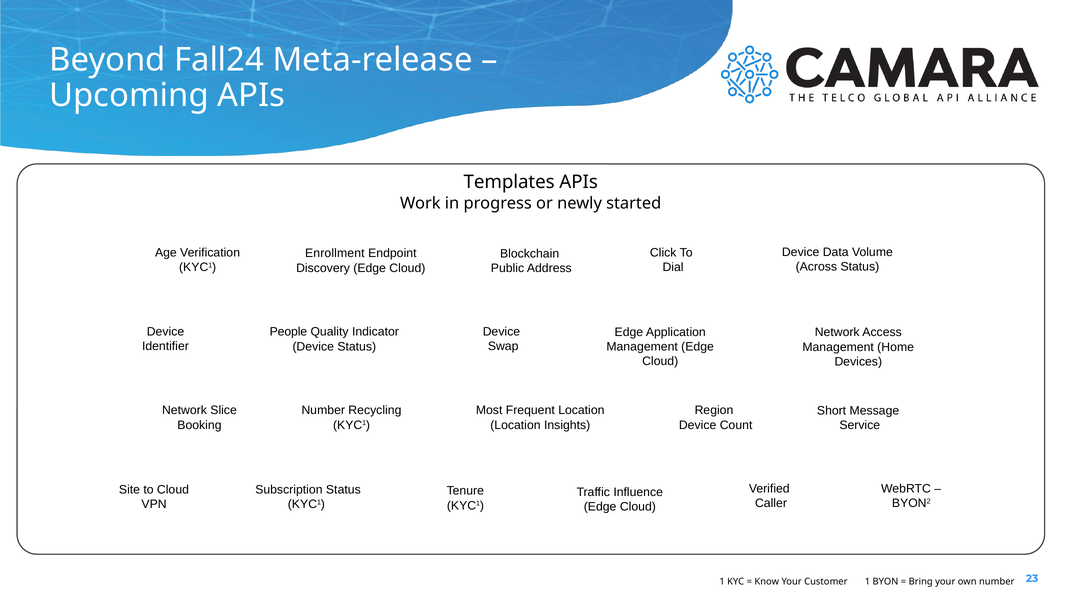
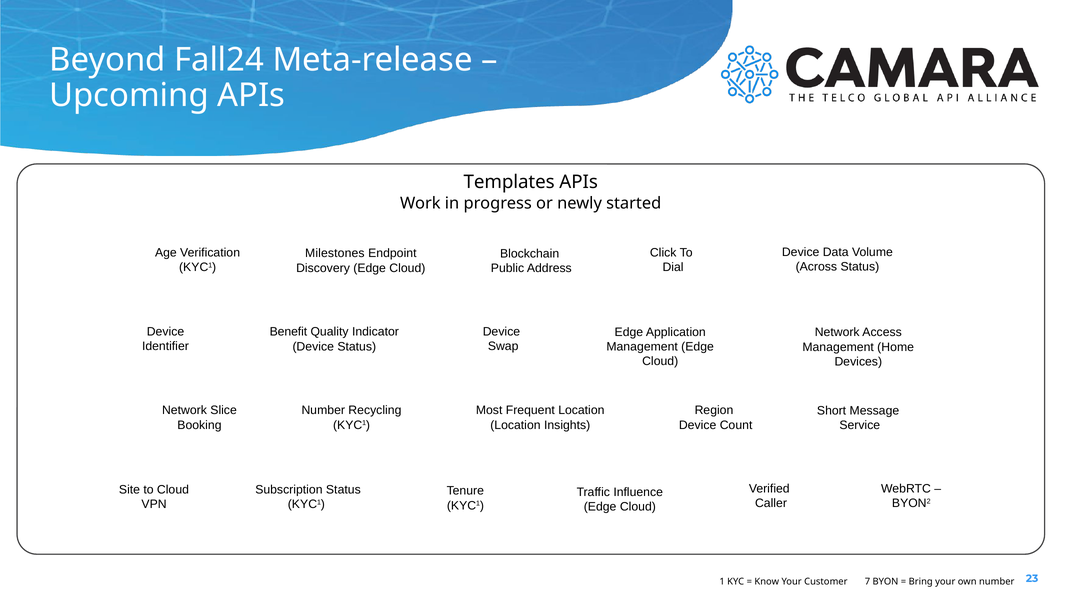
Enrollment: Enrollment -> Milestones
People: People -> Benefit
Customer 1: 1 -> 7
